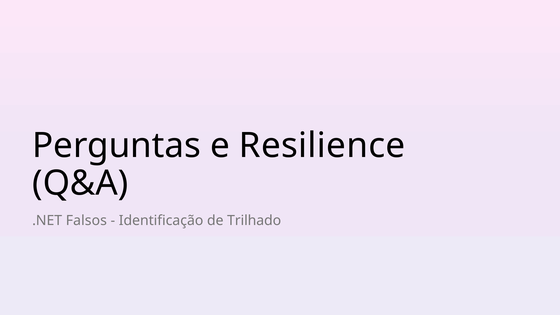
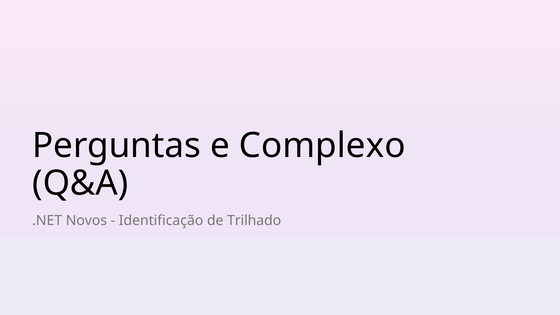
Resilience: Resilience -> Complexo
Falsos: Falsos -> Novos
